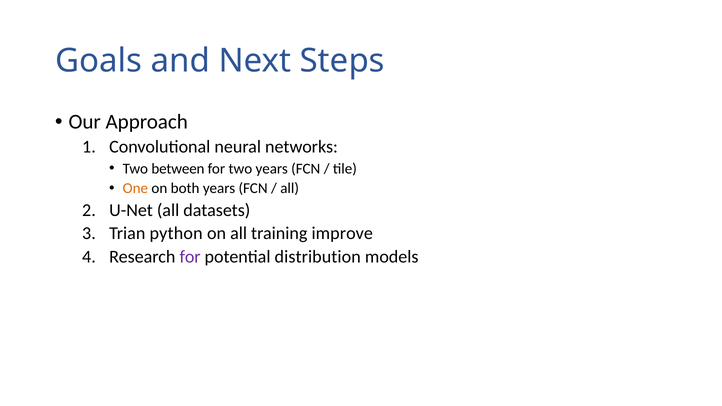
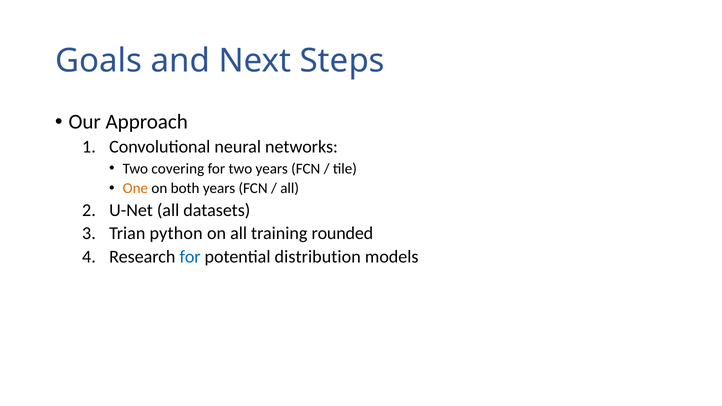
between: between -> covering
improve: improve -> rounded
for at (190, 257) colour: purple -> blue
